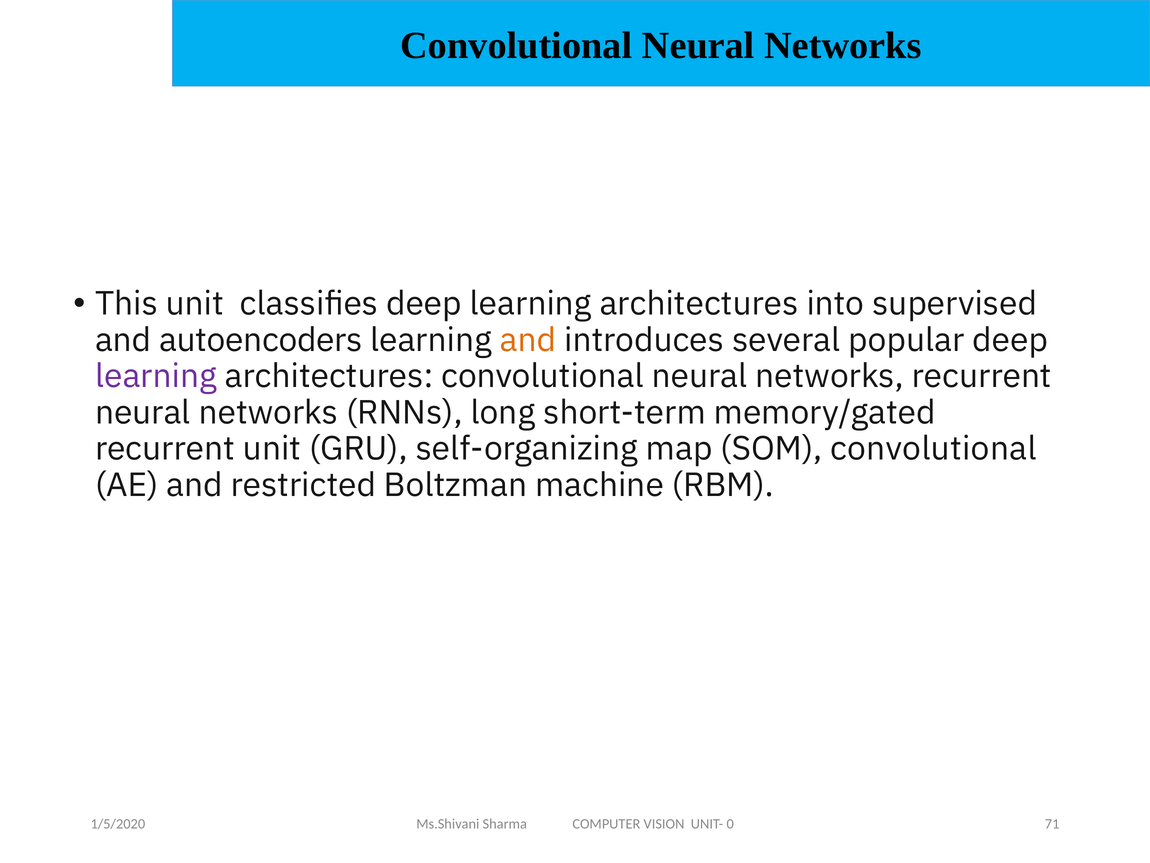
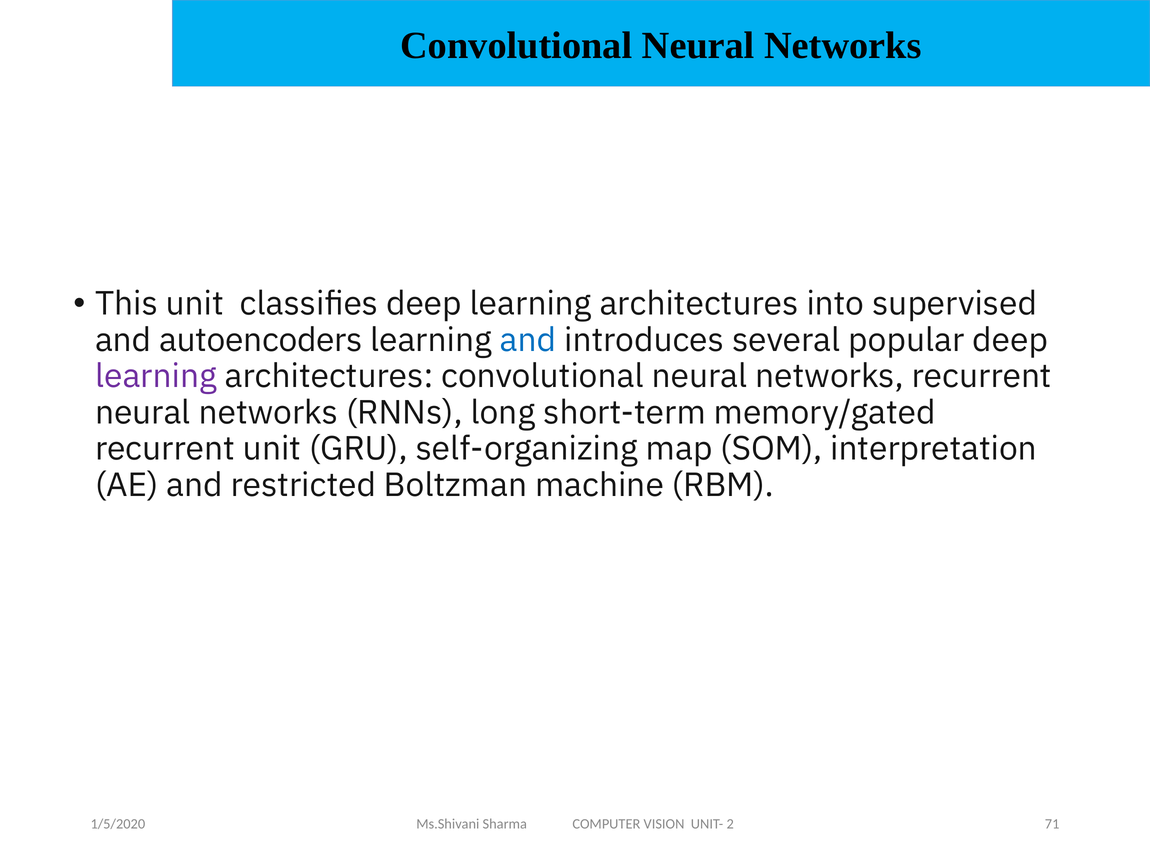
and at (528, 340) colour: orange -> blue
SOM convolutional: convolutional -> interpretation
0: 0 -> 2
